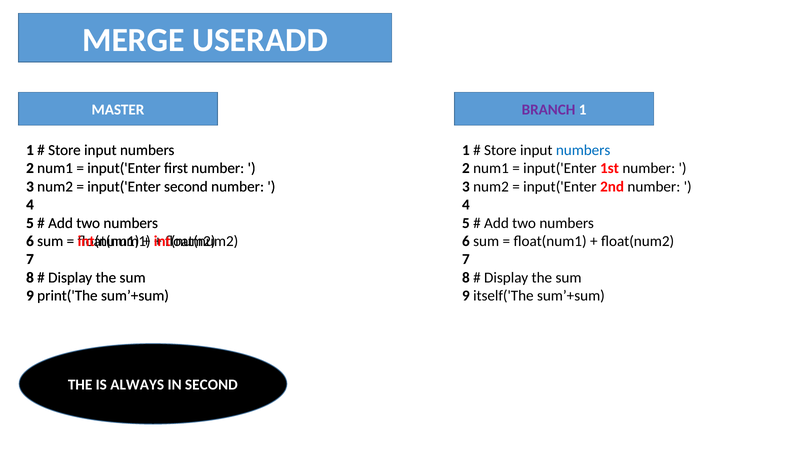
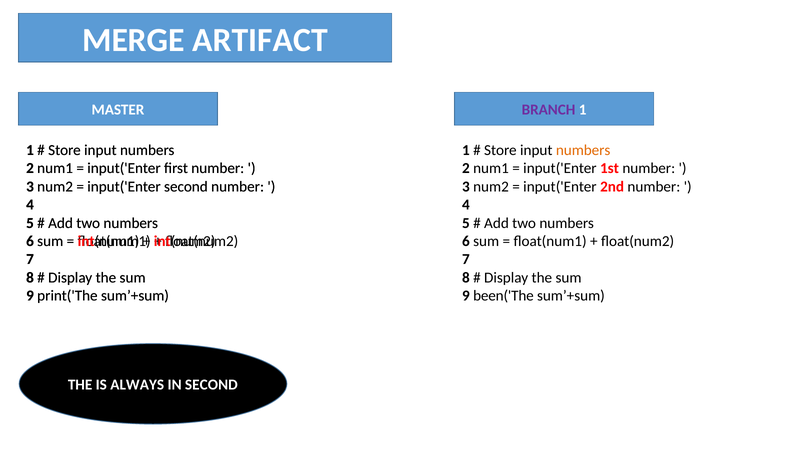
USERADD: USERADD -> ARTIFACT
numbers at (583, 150) colour: blue -> orange
itself('The: itself('The -> been('The
